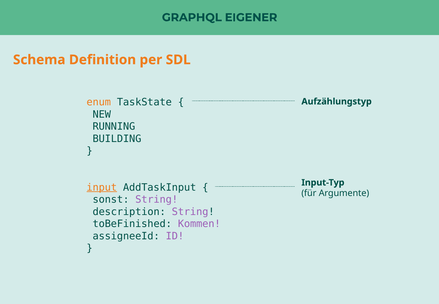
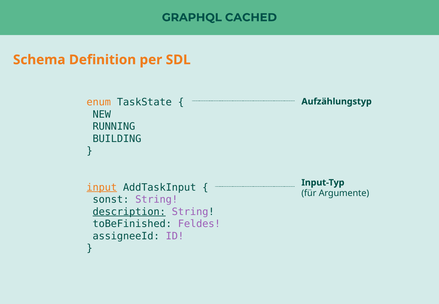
EIGENER: EIGENER -> CACHED
description underline: none -> present
Kommen: Kommen -> Feldes
